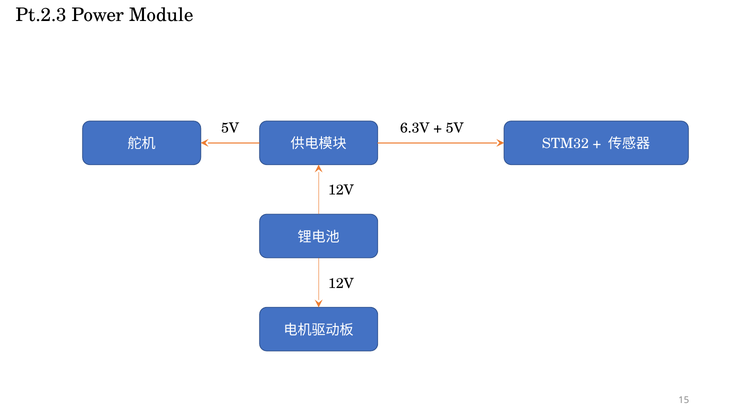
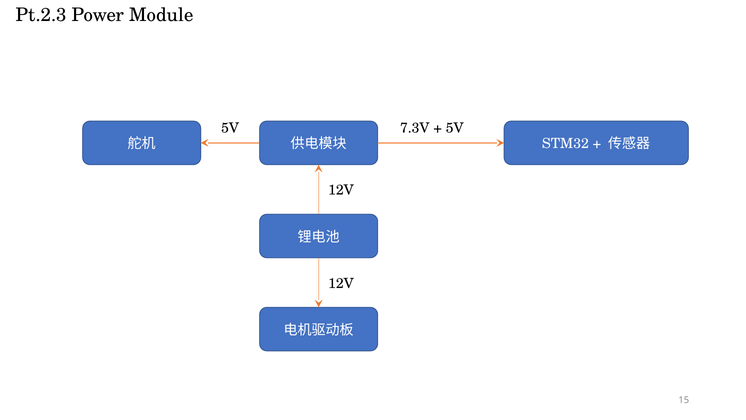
6.3V: 6.3V -> 7.3V
